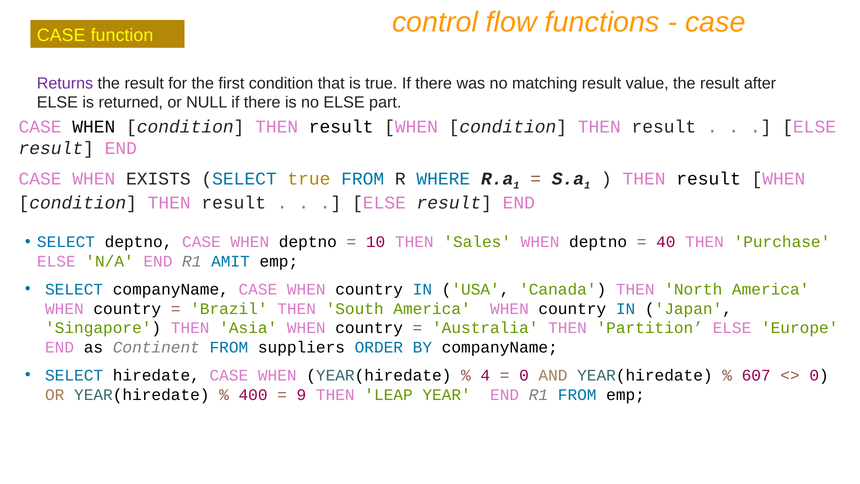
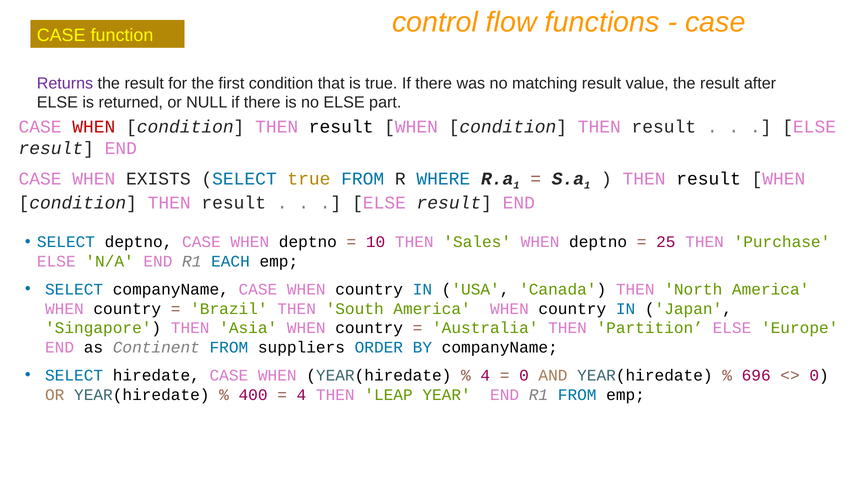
WHEN at (94, 127) colour: black -> red
40: 40 -> 25
AMIT: AMIT -> EACH
607: 607 -> 696
9 at (301, 395): 9 -> 4
